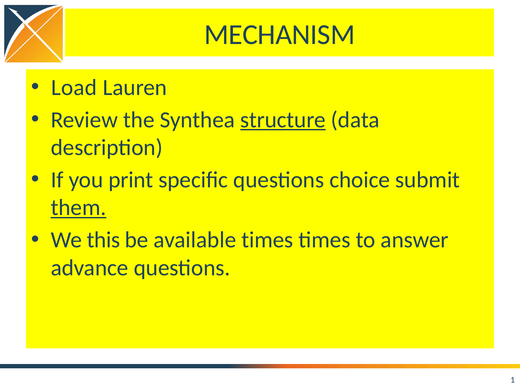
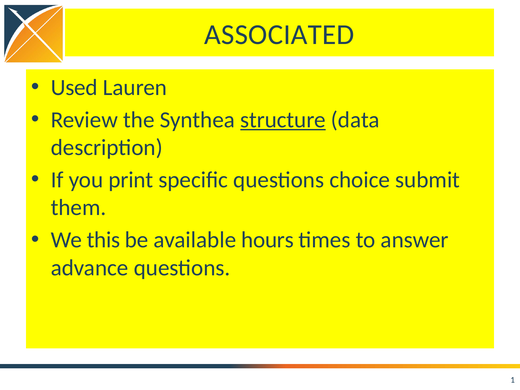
MECHANISM: MECHANISM -> ASSOCIATED
Load: Load -> Used
them underline: present -> none
available times: times -> hours
